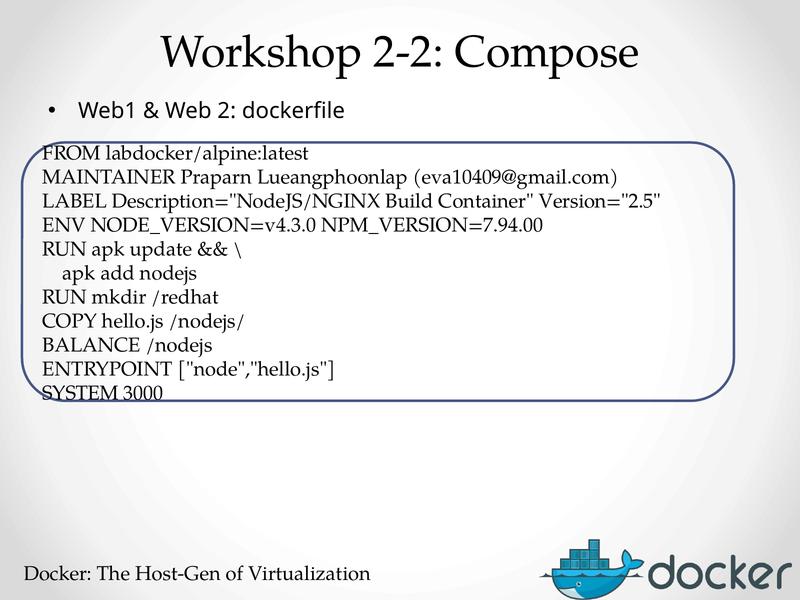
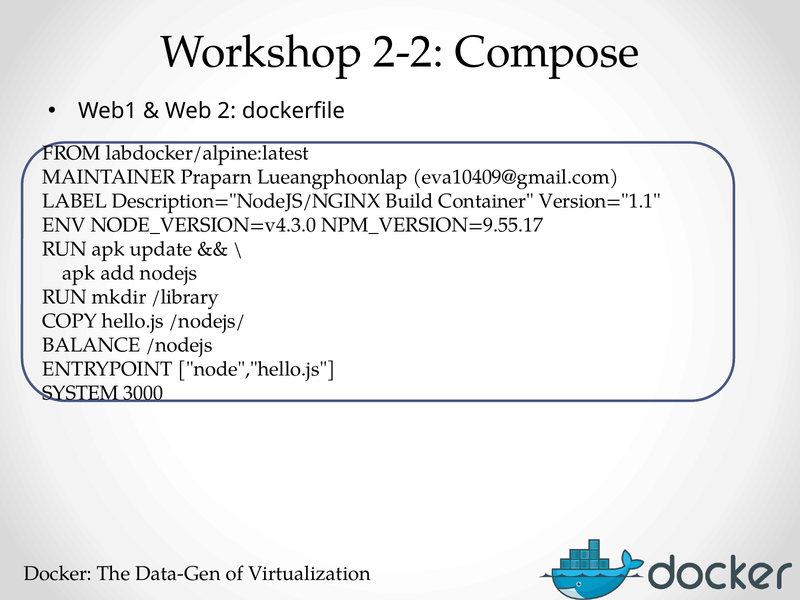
Version="2.5: Version="2.5 -> Version="1.1
NPM_VERSION=7.94.00: NPM_VERSION=7.94.00 -> NPM_VERSION=9.55.17
/redhat: /redhat -> /library
Host-Gen: Host-Gen -> Data-Gen
